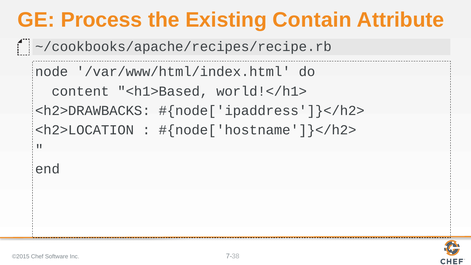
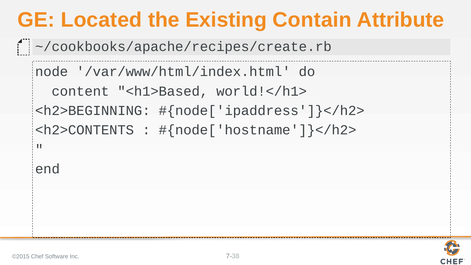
Process: Process -> Located
~/cookbooks/apache/recipes/recipe.rb: ~/cookbooks/apache/recipes/recipe.rb -> ~/cookbooks/apache/recipes/create.rb
<h2>DRAWBACKS: <h2>DRAWBACKS -> <h2>BEGINNING
<h2>LOCATION: <h2>LOCATION -> <h2>CONTENTS
